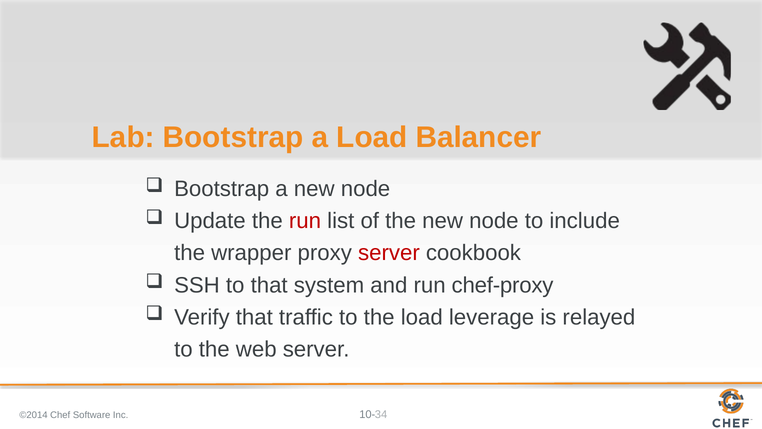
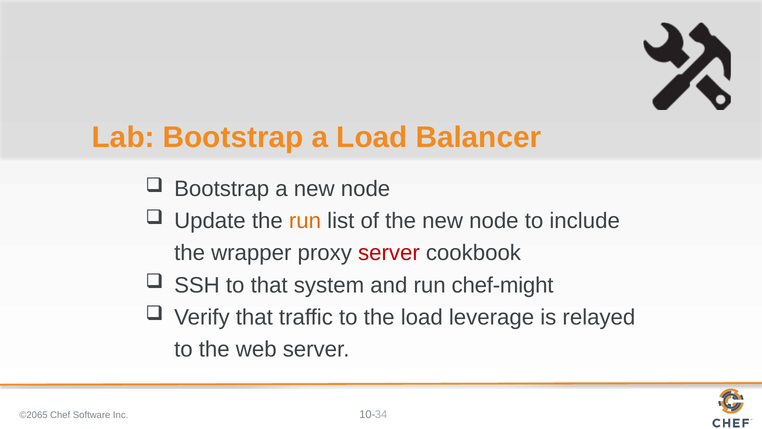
run at (305, 221) colour: red -> orange
chef-proxy: chef-proxy -> chef-might
©2014: ©2014 -> ©2065
